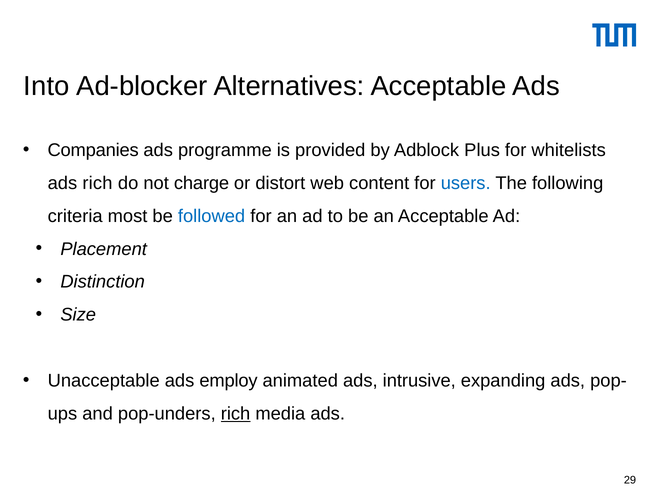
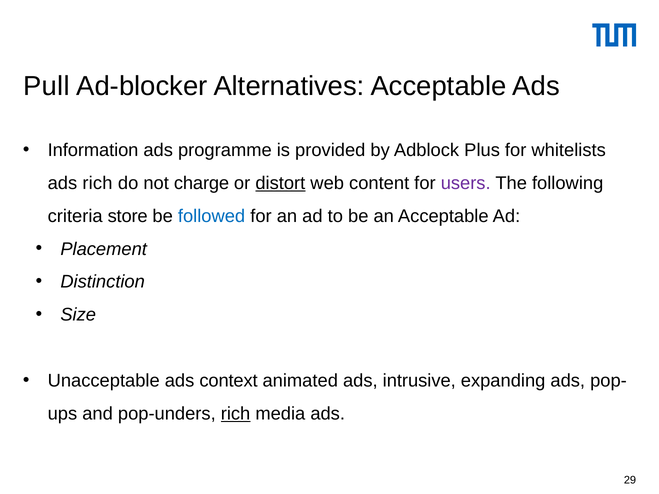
Into: Into -> Pull
Companies: Companies -> Information
distort underline: none -> present
users colour: blue -> purple
most: most -> store
employ: employ -> context
